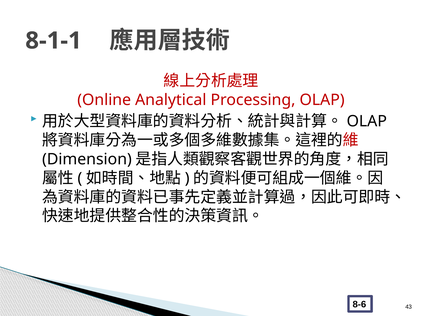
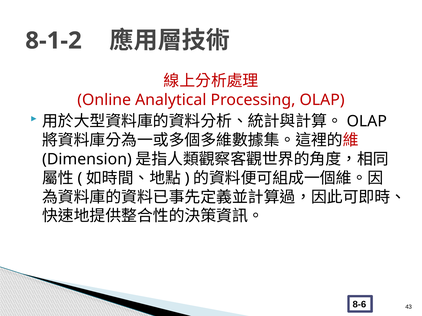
8-1-1: 8-1-1 -> 8-1-2
